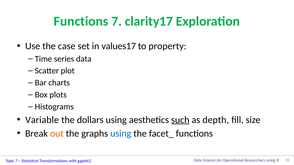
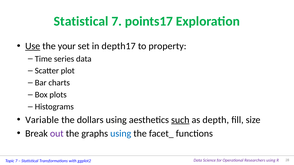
Functions at (81, 21): Functions -> Statistical
clarity17: clarity17 -> points17
Use underline: none -> present
case: case -> your
values17: values17 -> depth17
out colour: orange -> purple
